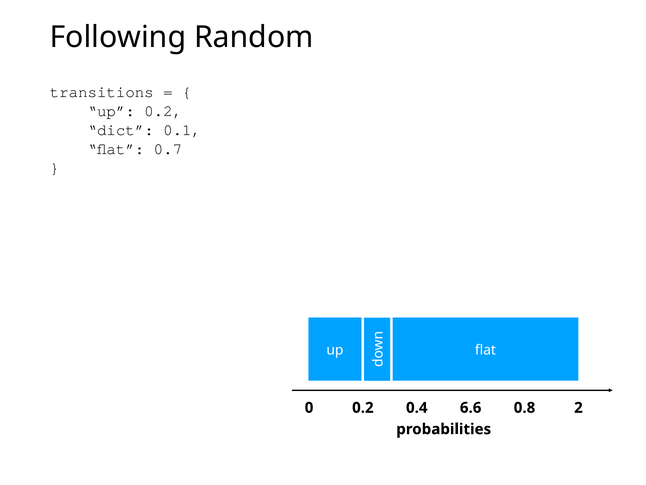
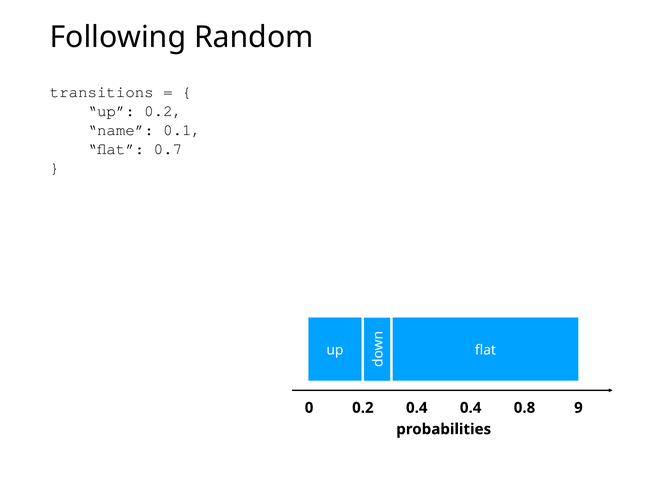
dict: dict -> name
0.4 6.6: 6.6 -> 0.4
2: 2 -> 9
